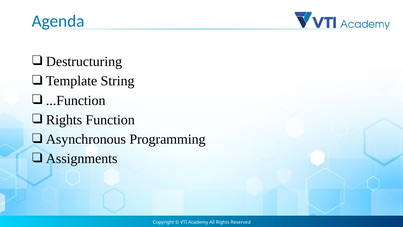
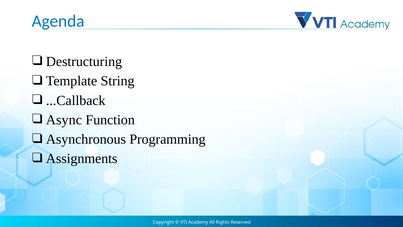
...Function: ...Function -> ...Callback
Rights at (64, 120): Rights -> Async
